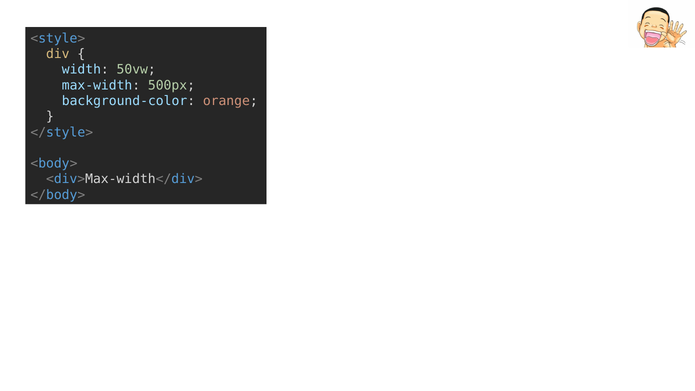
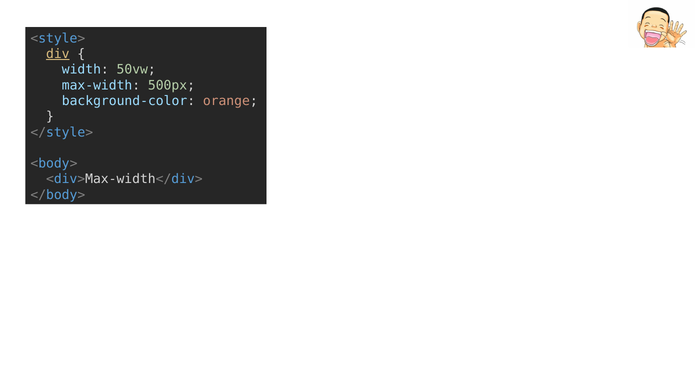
div underline: none -> present
